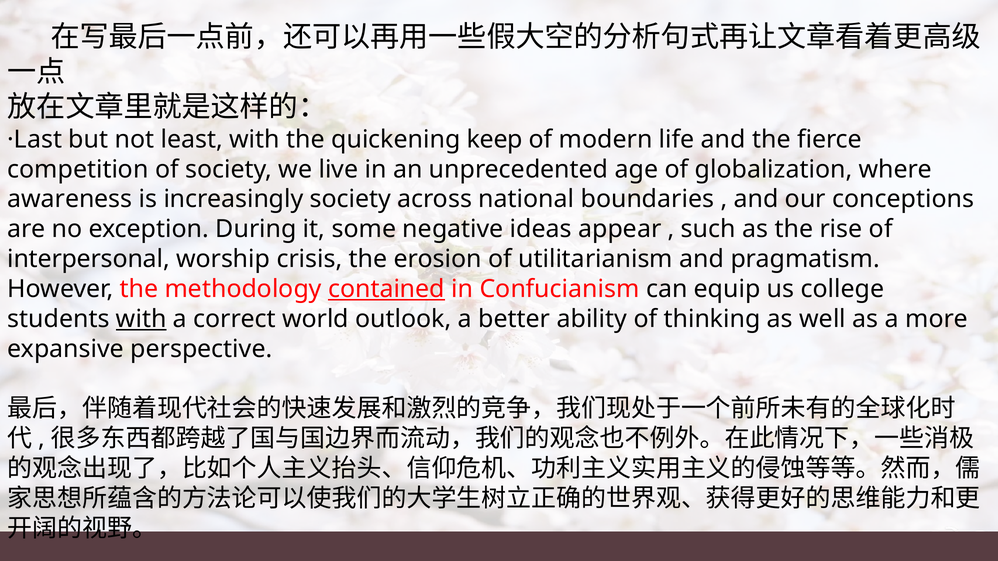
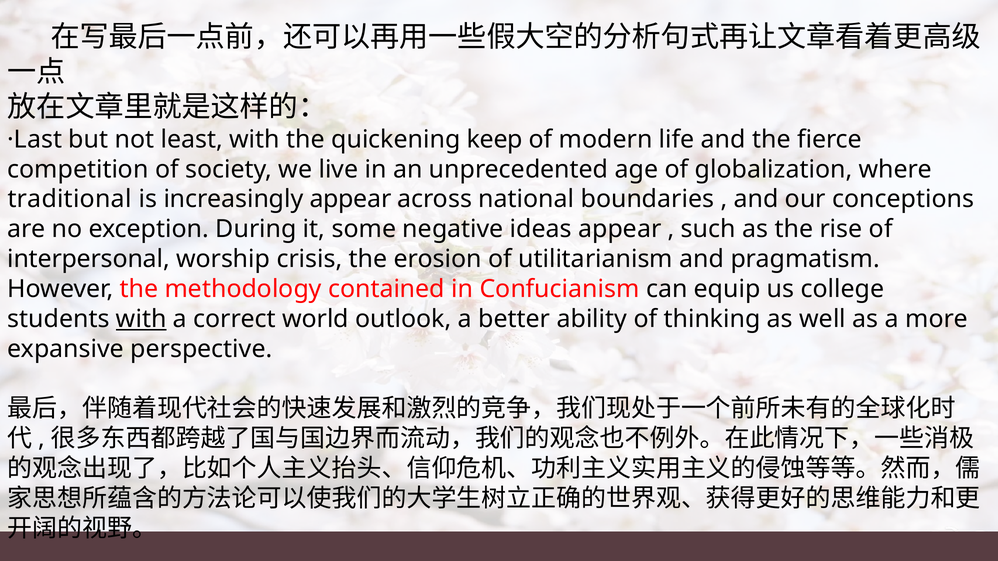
awareness: awareness -> traditional
increasingly society: society -> appear
contained underline: present -> none
